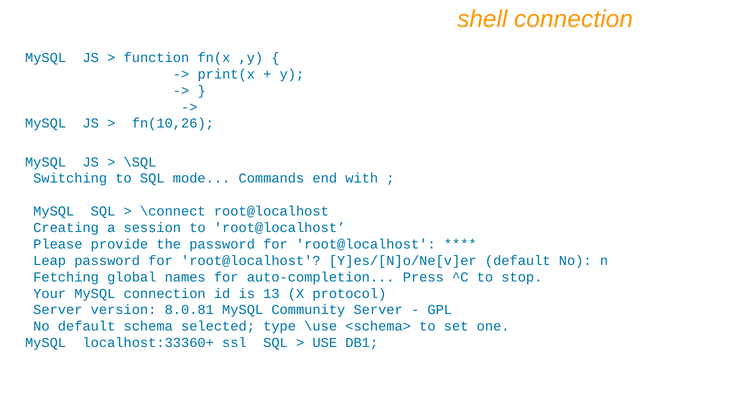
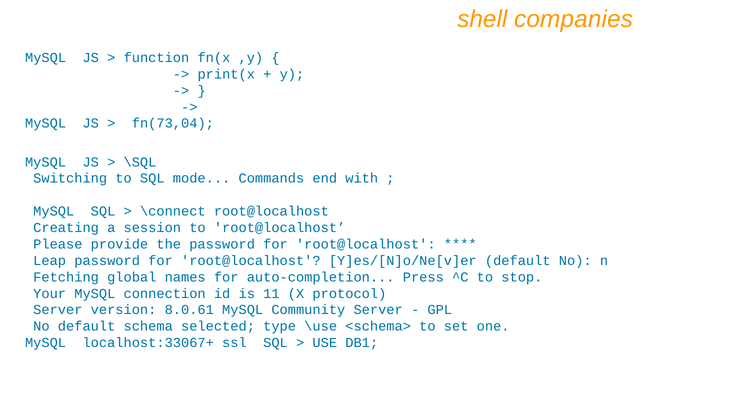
shell connection: connection -> companies
fn(10,26: fn(10,26 -> fn(73,04
13: 13 -> 11
8.0.81: 8.0.81 -> 8.0.61
localhost:33360+: localhost:33360+ -> localhost:33067+
